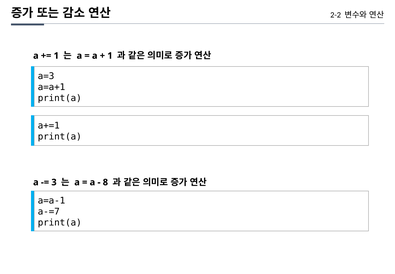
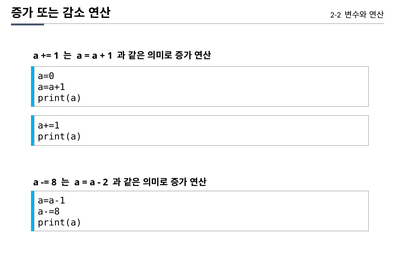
a=3: a=3 -> a=0
3: 3 -> 8
8: 8 -> 2
a-=7: a-=7 -> a-=8
